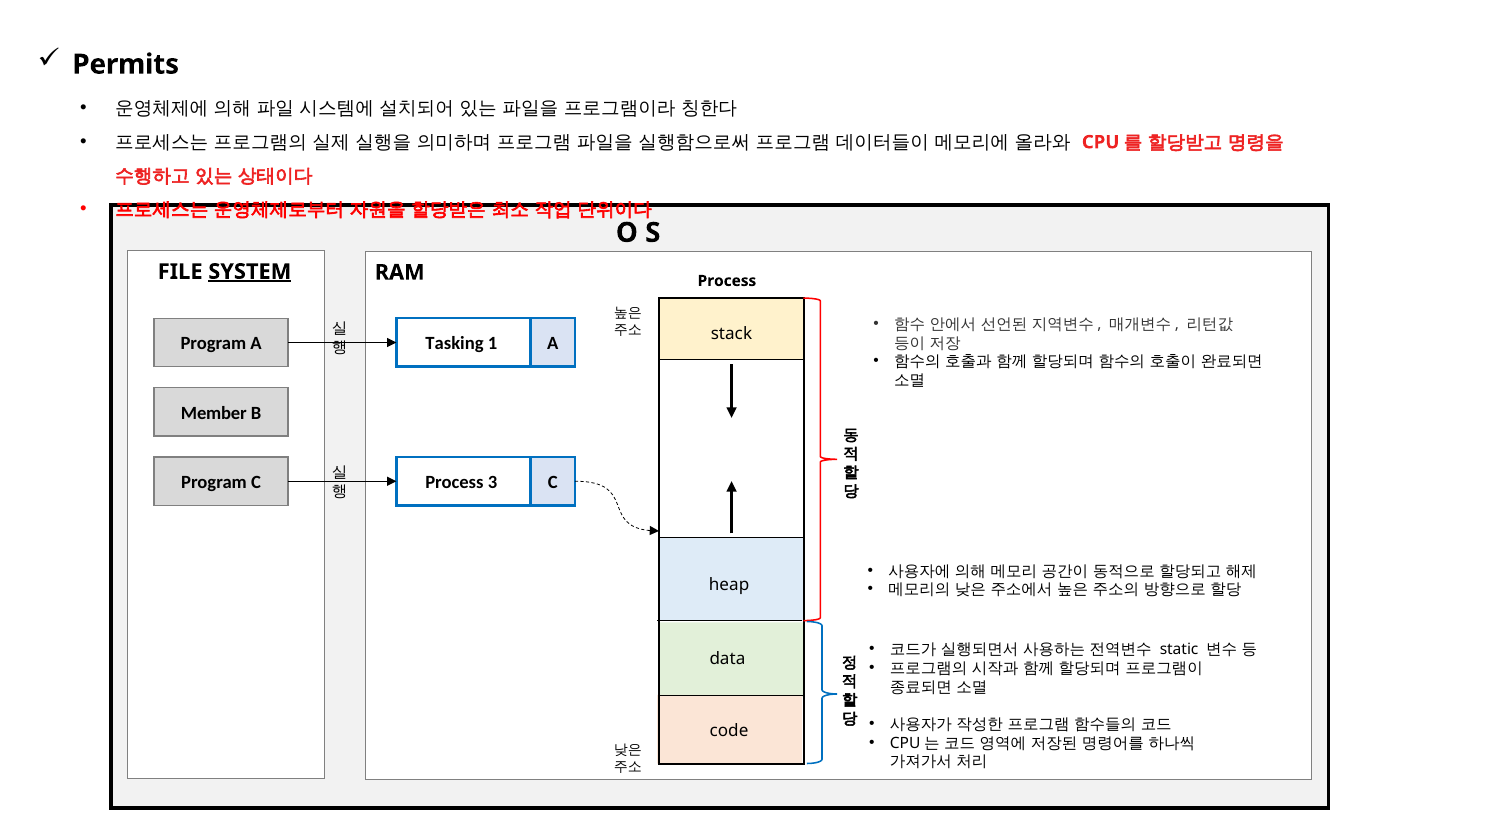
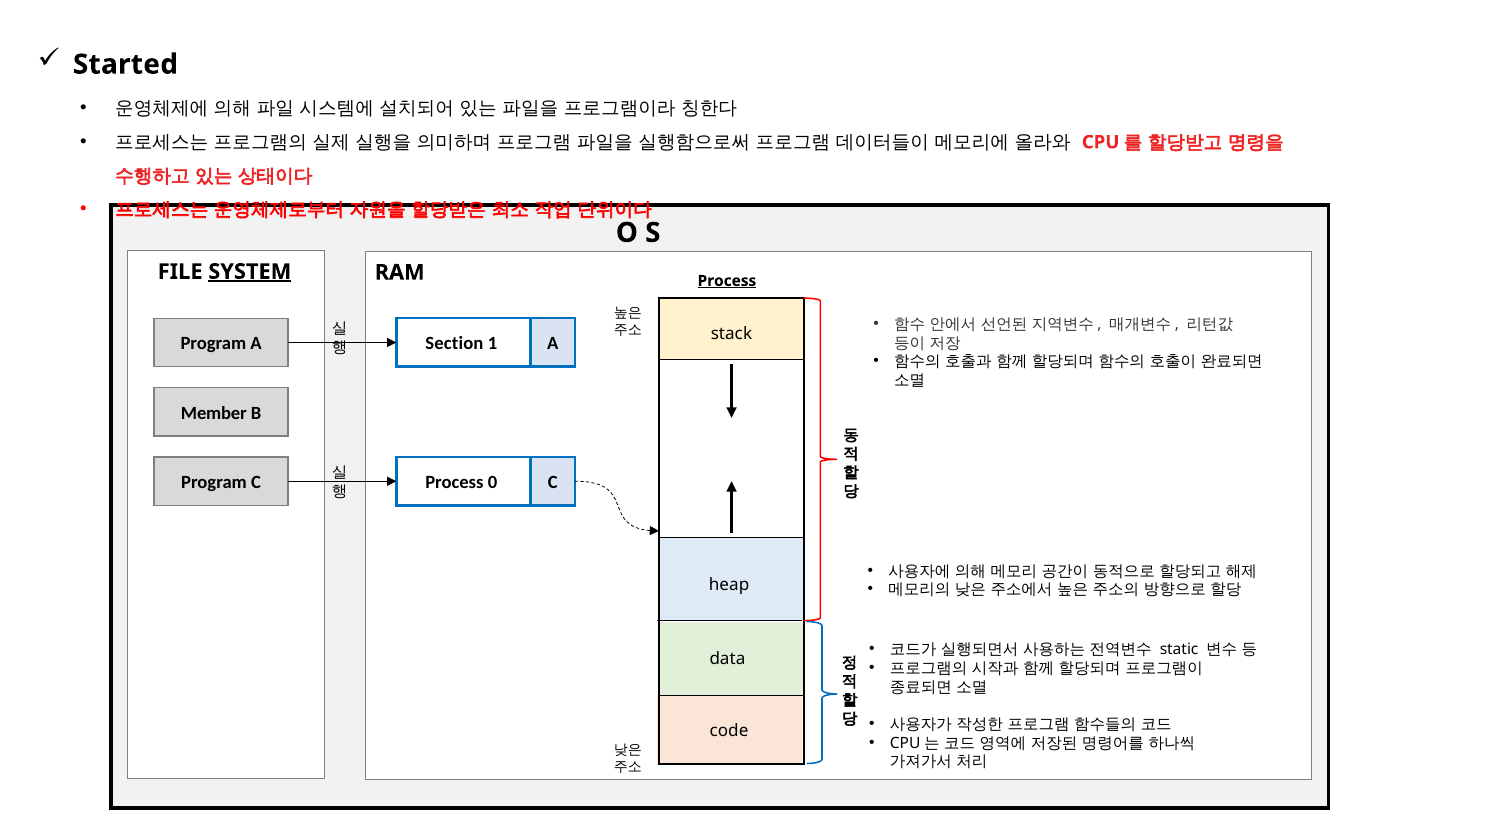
Permits: Permits -> Started
Process at (727, 281) underline: none -> present
Tasking: Tasking -> Section
3: 3 -> 0
